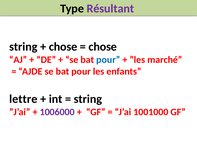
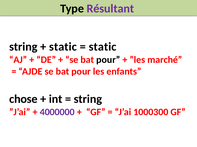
chose at (63, 47): chose -> static
chose at (103, 47): chose -> static
pour at (108, 60) colour: blue -> black
lettre: lettre -> chose
1006000: 1006000 -> 4000000
1001000: 1001000 -> 1000300
